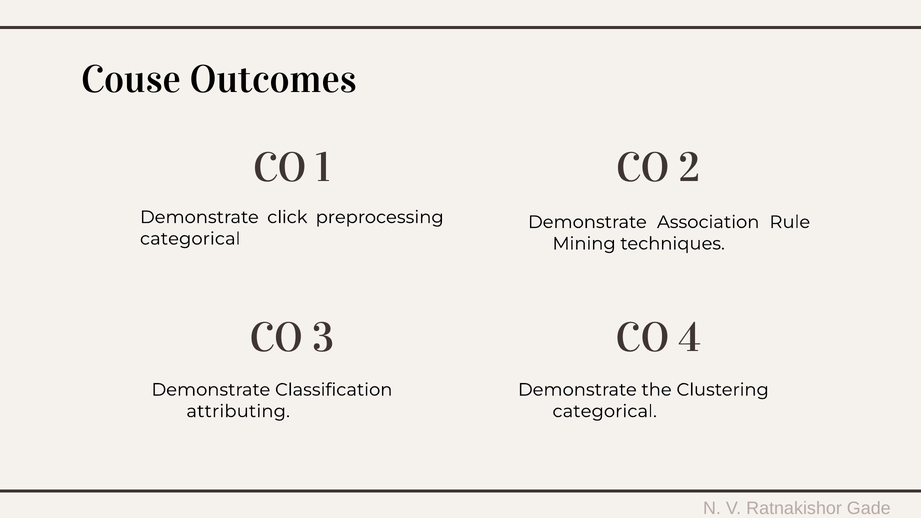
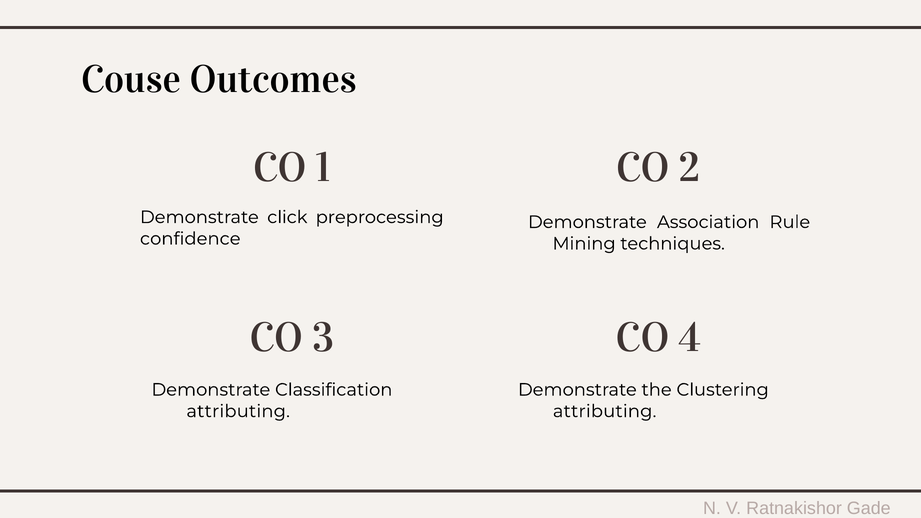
categorical at (190, 239): categorical -> confidence
categorical at (605, 411): categorical -> attributing
